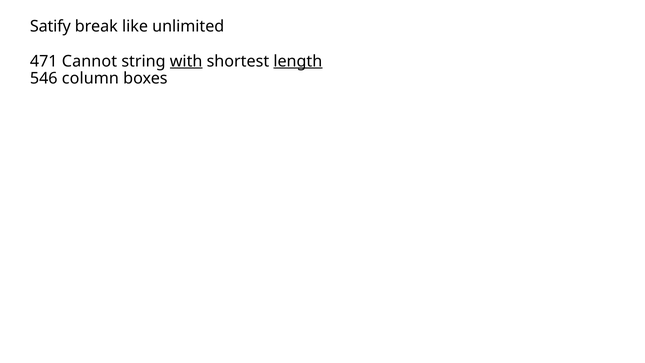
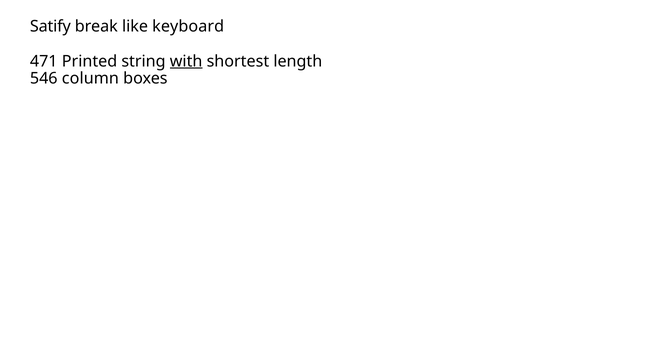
unlimited: unlimited -> keyboard
Cannot: Cannot -> Printed
length underline: present -> none
